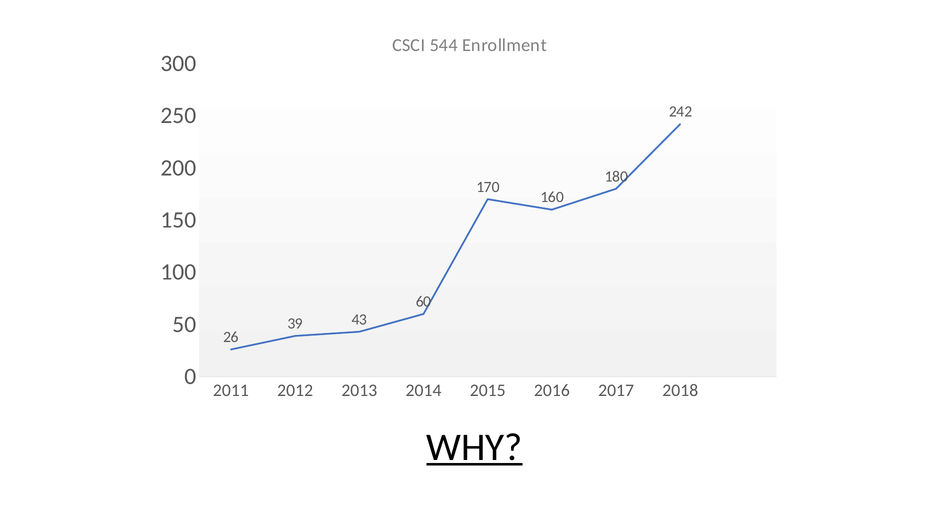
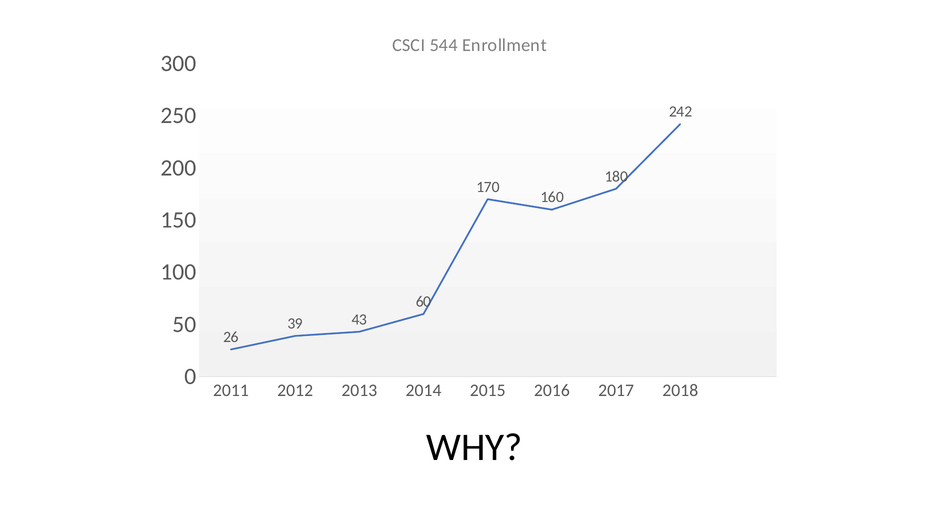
WHY underline: present -> none
